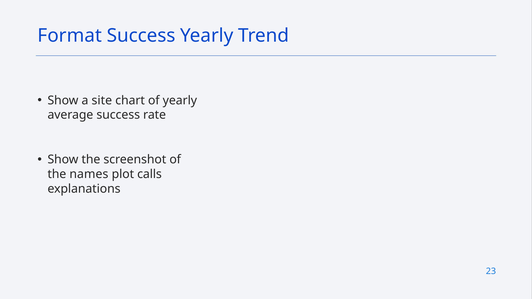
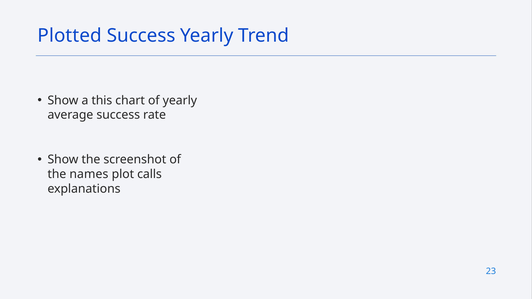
Format: Format -> Plotted
site: site -> this
